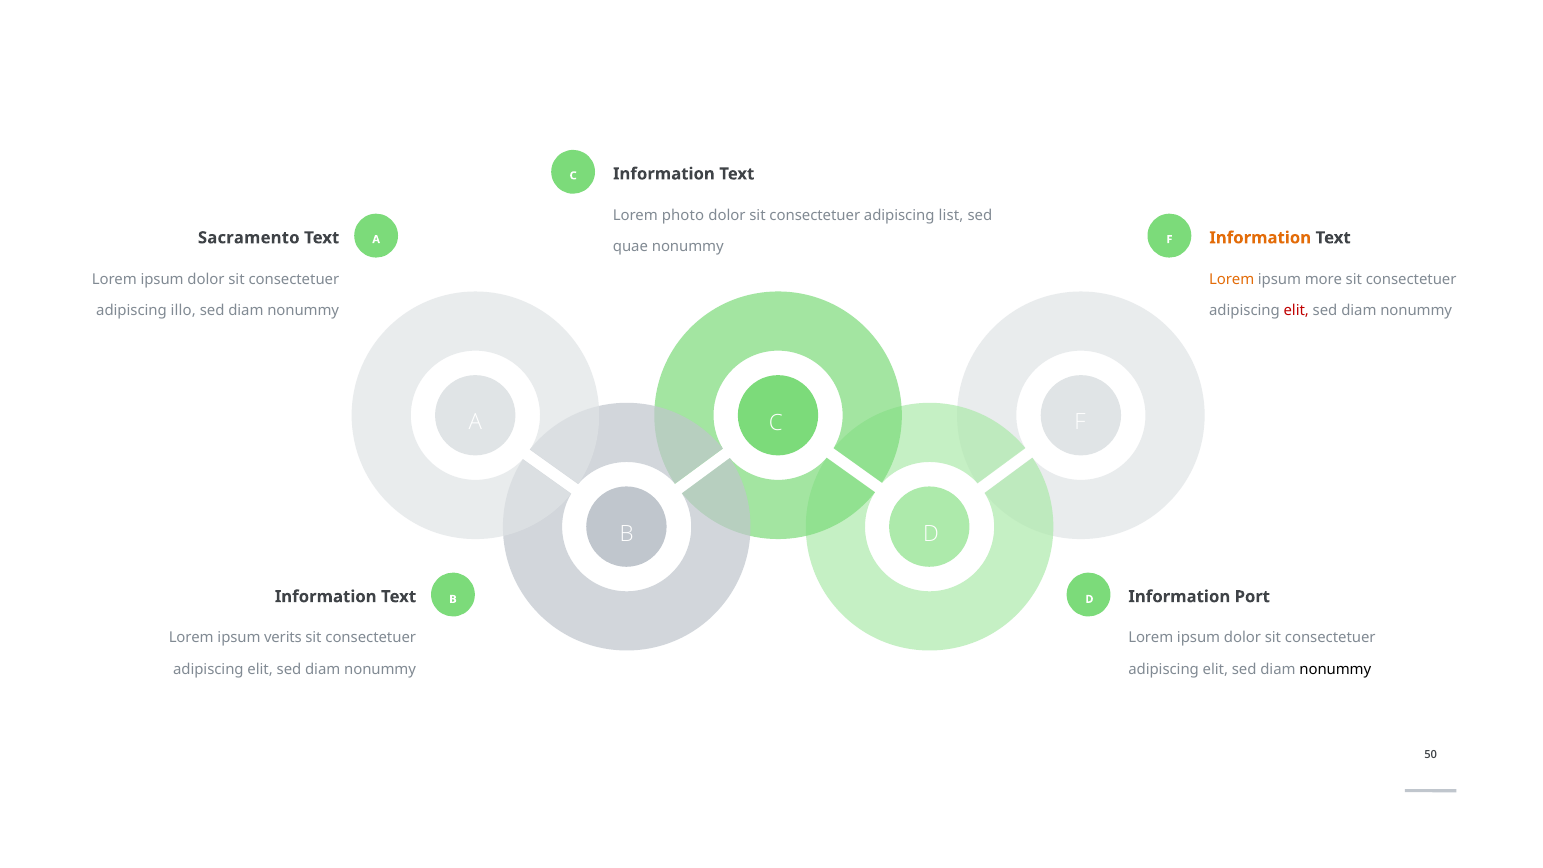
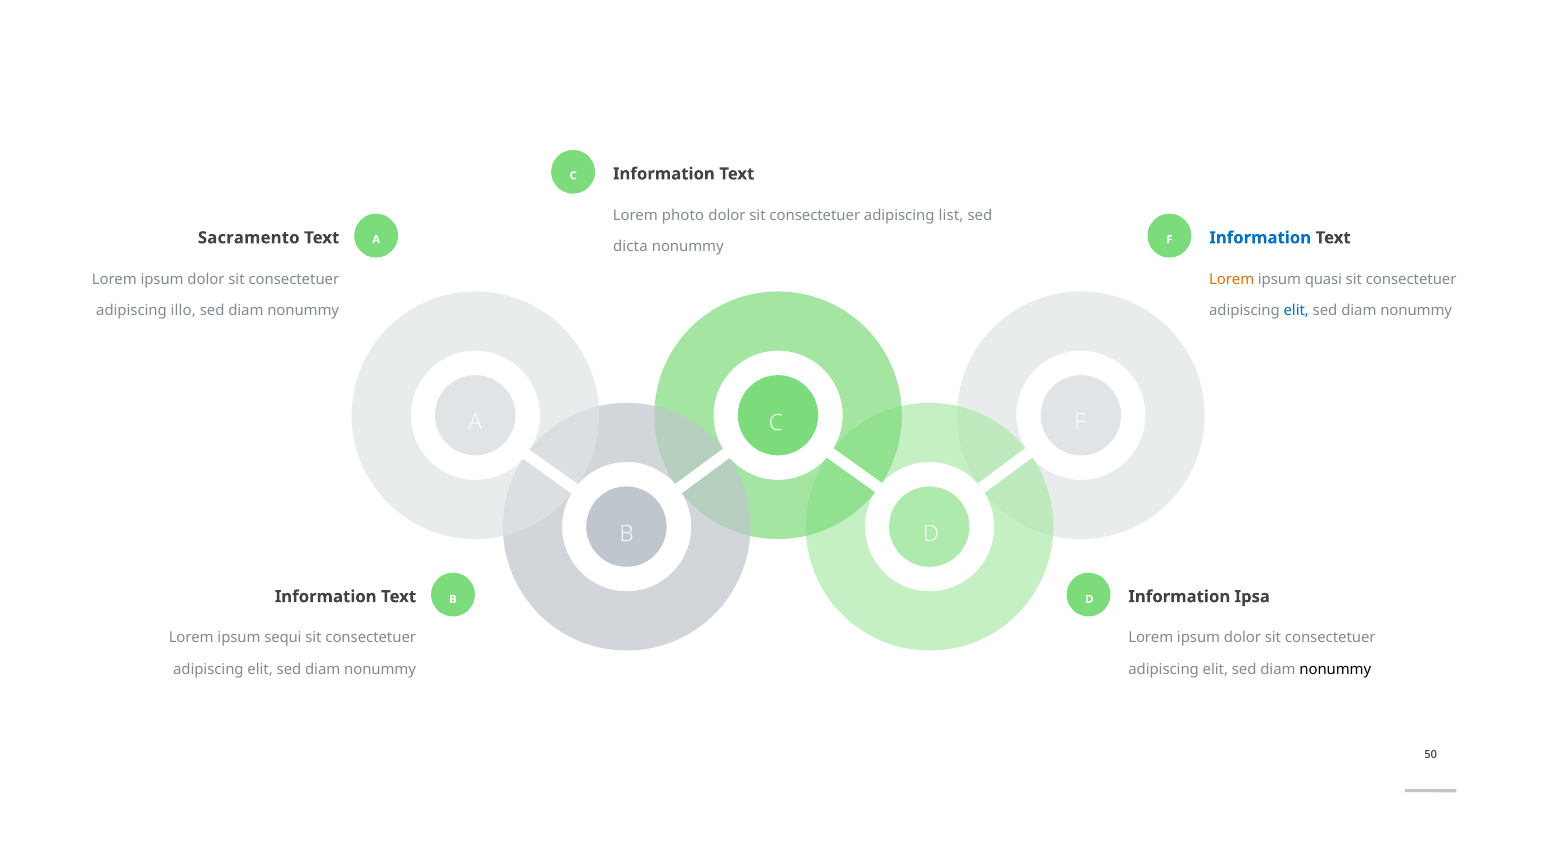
Information at (1260, 238) colour: orange -> blue
quae: quae -> dicta
more: more -> quasi
elit at (1296, 310) colour: red -> blue
Port: Port -> Ipsa
verits: verits -> sequi
